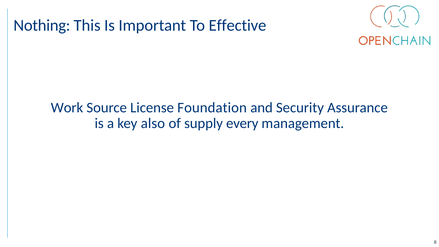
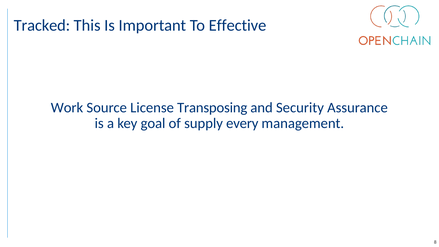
Nothing: Nothing -> Tracked
Foundation: Foundation -> Transposing
also: also -> goal
